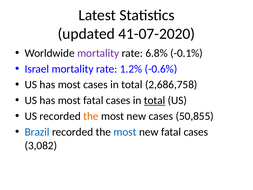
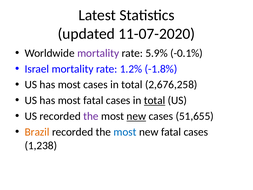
41-07-2020: 41-07-2020 -> 11-07-2020
6.8%: 6.8% -> 5.9%
-0.6%: -0.6% -> -1.8%
2,686,758: 2,686,758 -> 2,676,258
the at (91, 116) colour: orange -> purple
new at (136, 116) underline: none -> present
50,855: 50,855 -> 51,655
Brazil colour: blue -> orange
3,082: 3,082 -> 1,238
